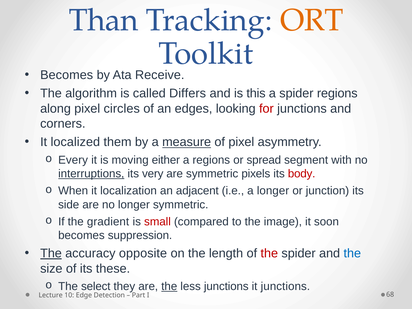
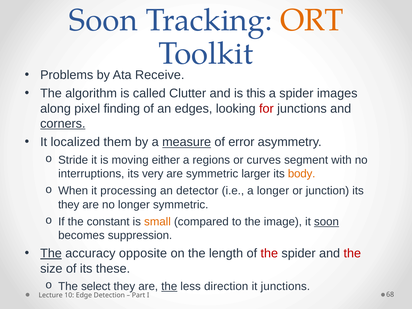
Than at (104, 20): Than -> Soon
Becomes at (67, 75): Becomes -> Problems
Differs: Differs -> Clutter
spider regions: regions -> images
circles: circles -> finding
corners underline: none -> present
of pixel: pixel -> error
Every: Every -> Stride
spread: spread -> curves
interruptions underline: present -> none
pixels: pixels -> larger
body colour: red -> orange
localization: localization -> processing
adjacent: adjacent -> detector
side at (69, 205): side -> they
gradient: gradient -> constant
small colour: red -> orange
soon at (326, 222) underline: none -> present
the at (352, 253) colour: blue -> red
less junctions: junctions -> direction
